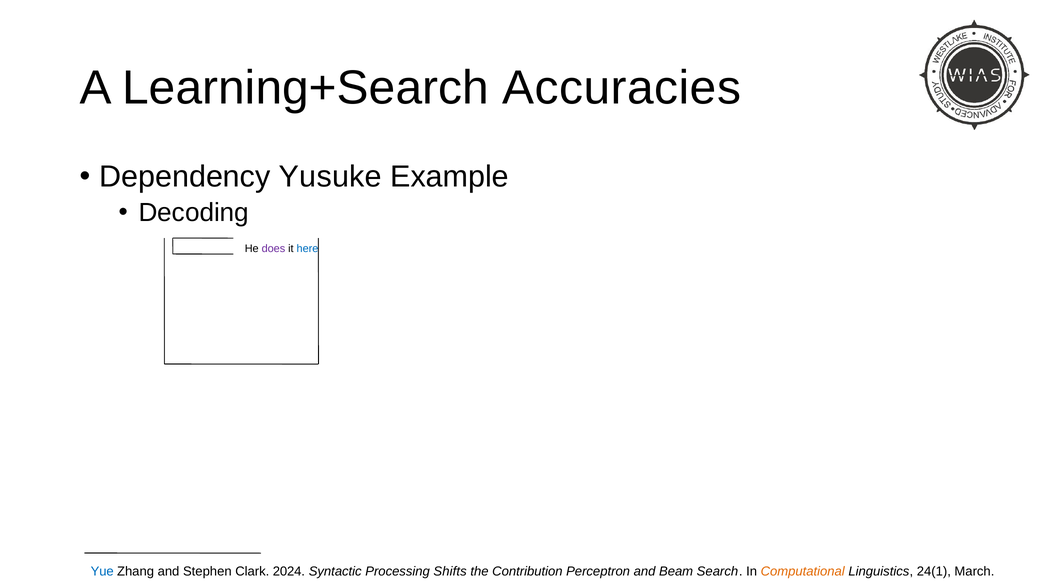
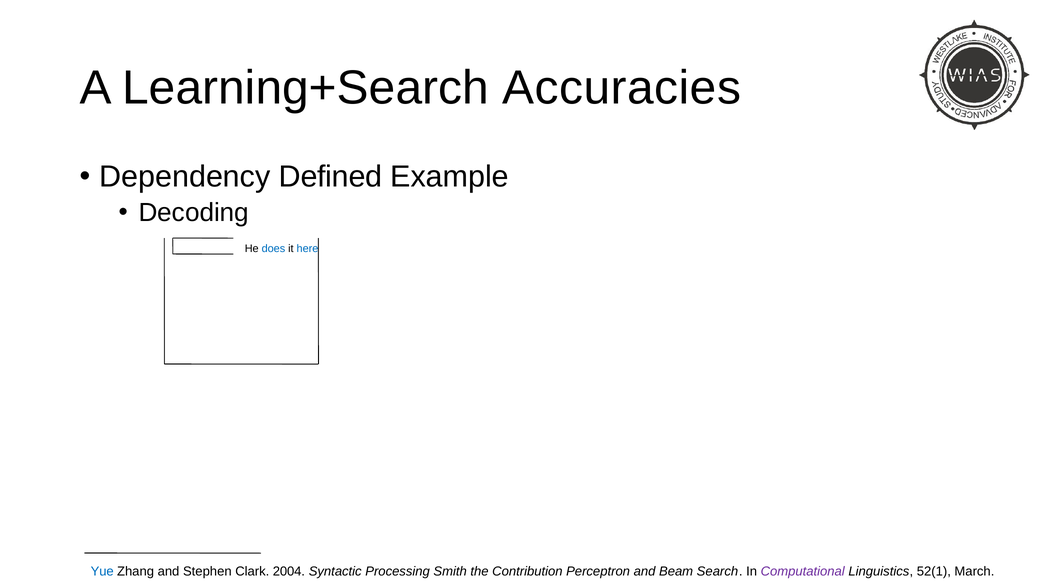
Yusuke: Yusuke -> Defined
does colour: purple -> blue
2024: 2024 -> 2004
Shifts: Shifts -> Smith
Computational colour: orange -> purple
24(1: 24(1 -> 52(1
